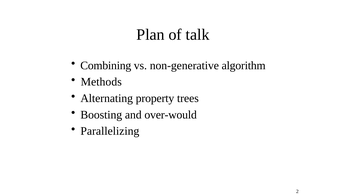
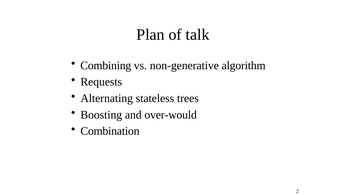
Methods: Methods -> Requests
property: property -> stateless
Parallelizing: Parallelizing -> Combination
